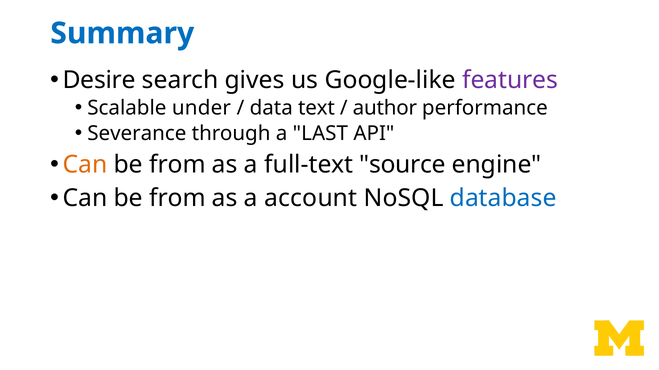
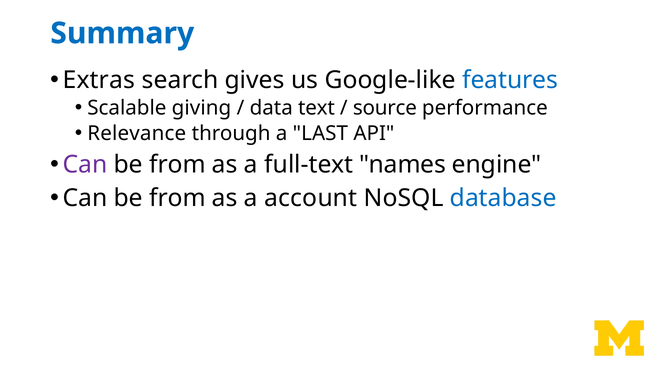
Desire: Desire -> Extras
features colour: purple -> blue
under: under -> giving
author: author -> source
Severance: Severance -> Relevance
Can at (85, 165) colour: orange -> purple
source: source -> names
